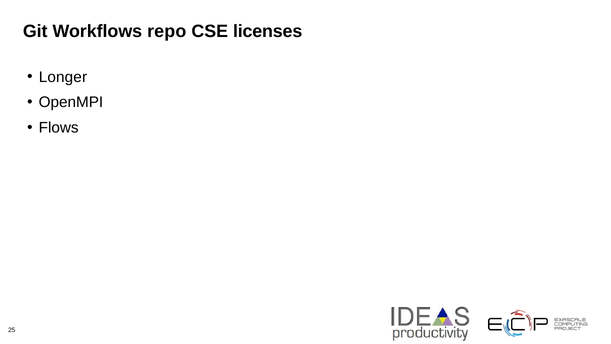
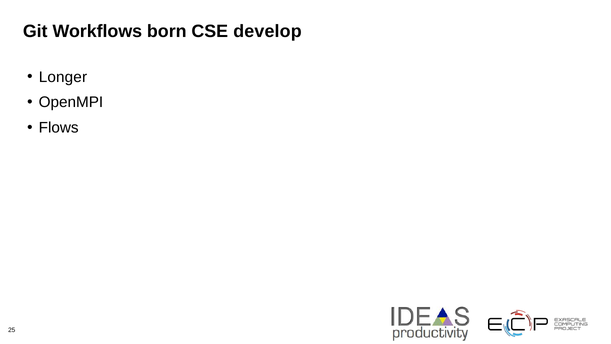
repo: repo -> born
licenses: licenses -> develop
